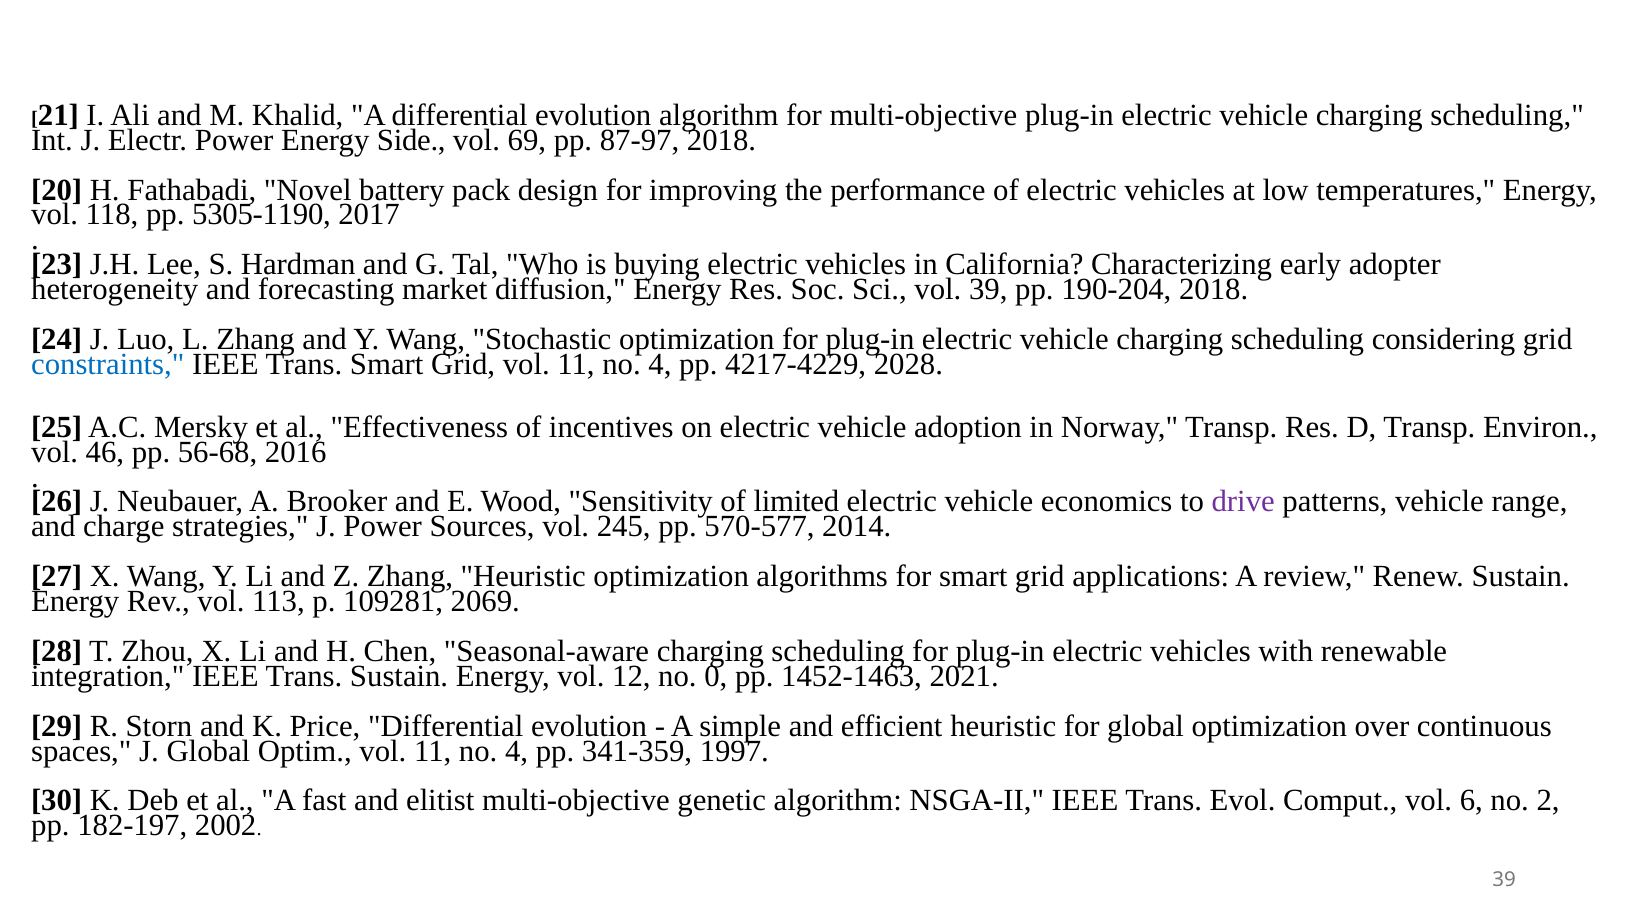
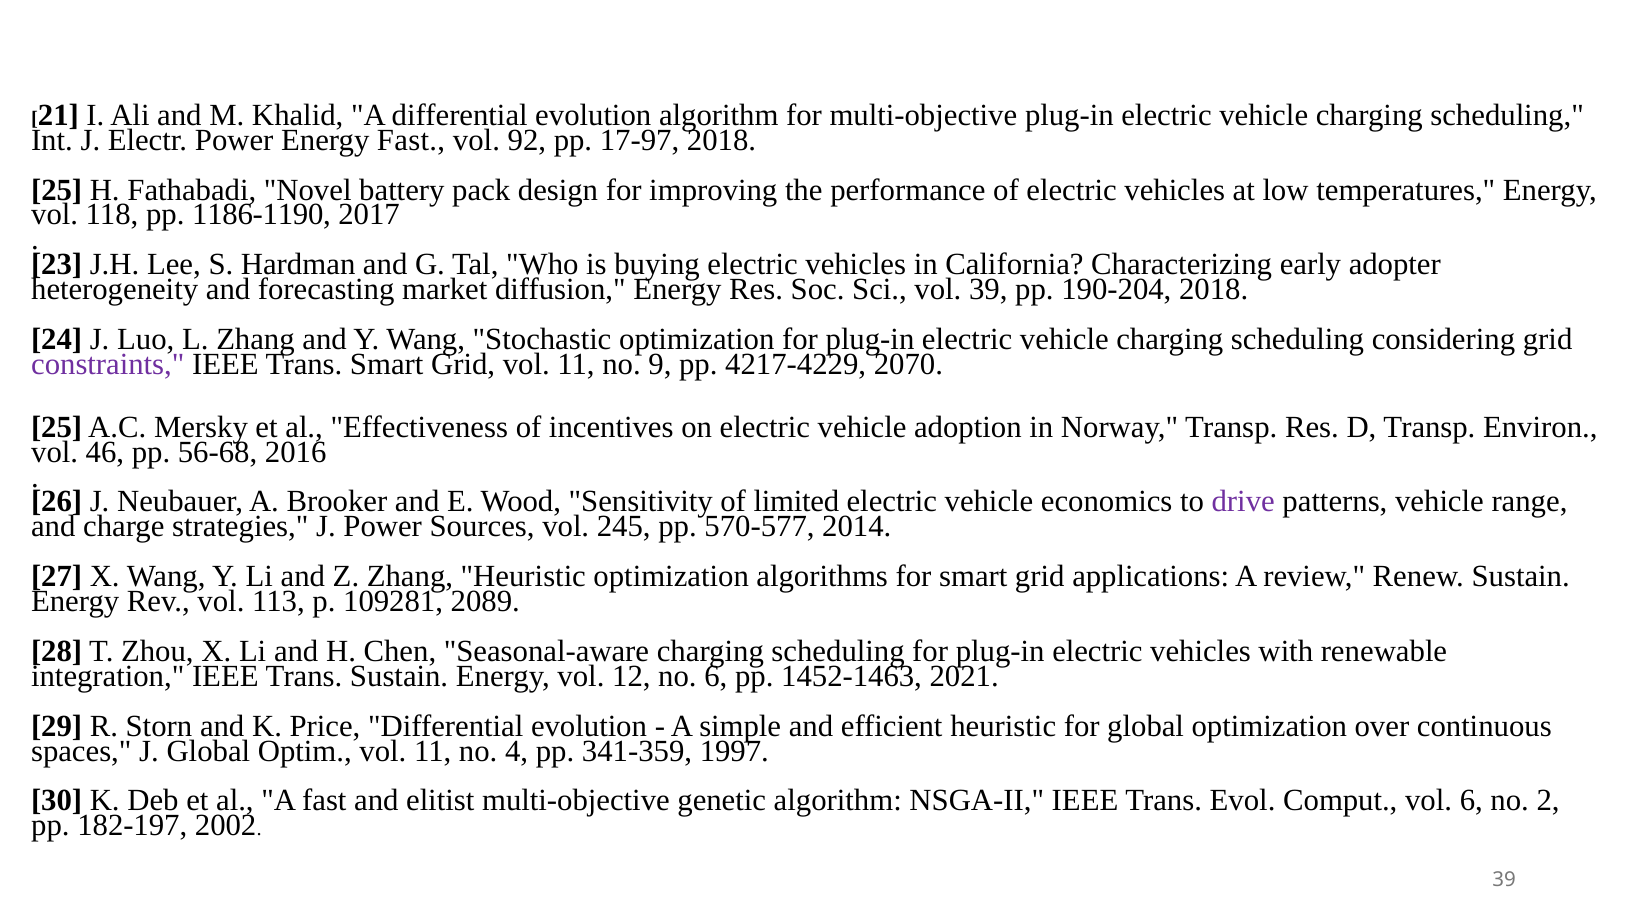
Energy Side: Side -> Fast
69: 69 -> 92
87-97: 87-97 -> 17-97
20 at (57, 190): 20 -> 25
5305-1190: 5305-1190 -> 1186-1190
constraints colour: blue -> purple
4 at (660, 364): 4 -> 9
2028: 2028 -> 2070
2069: 2069 -> 2089
no 0: 0 -> 6
